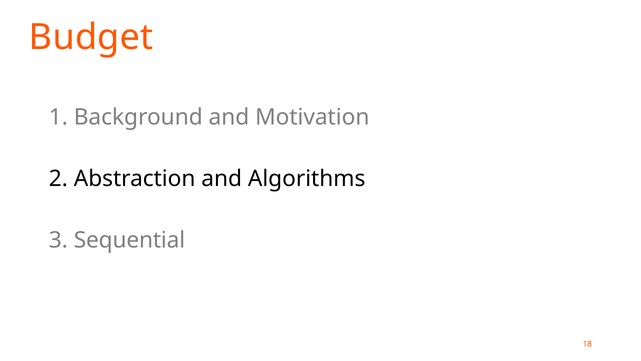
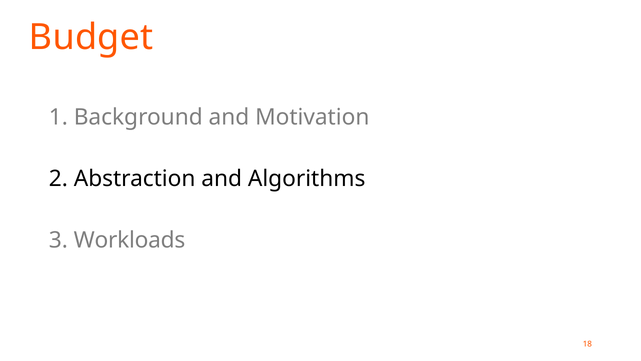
Sequential: Sequential -> Workloads
